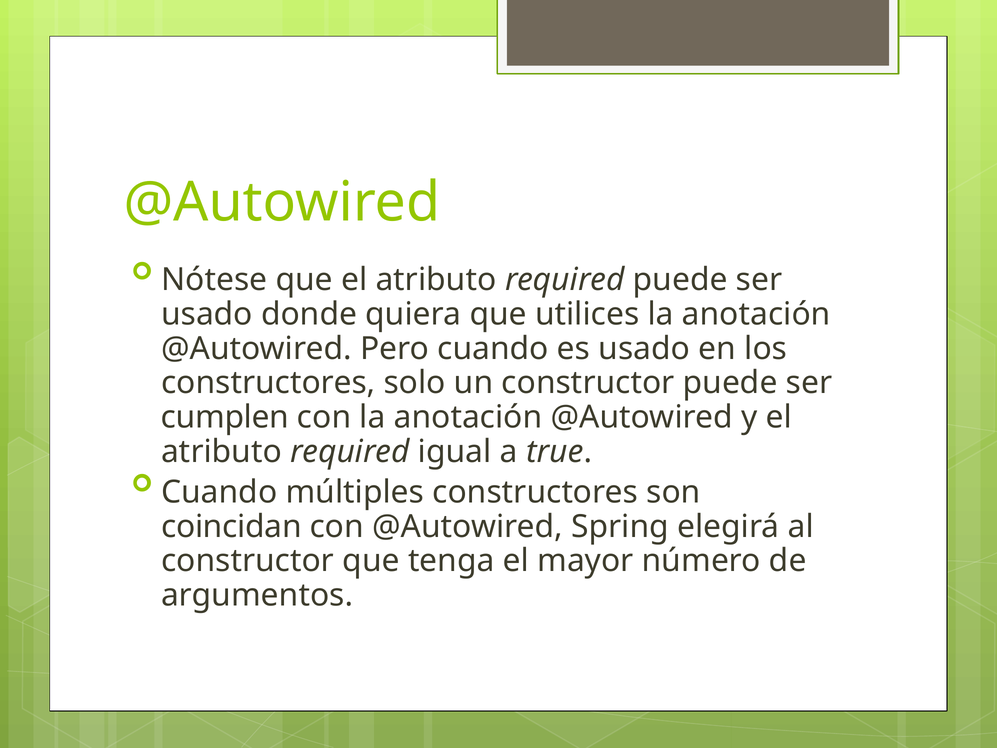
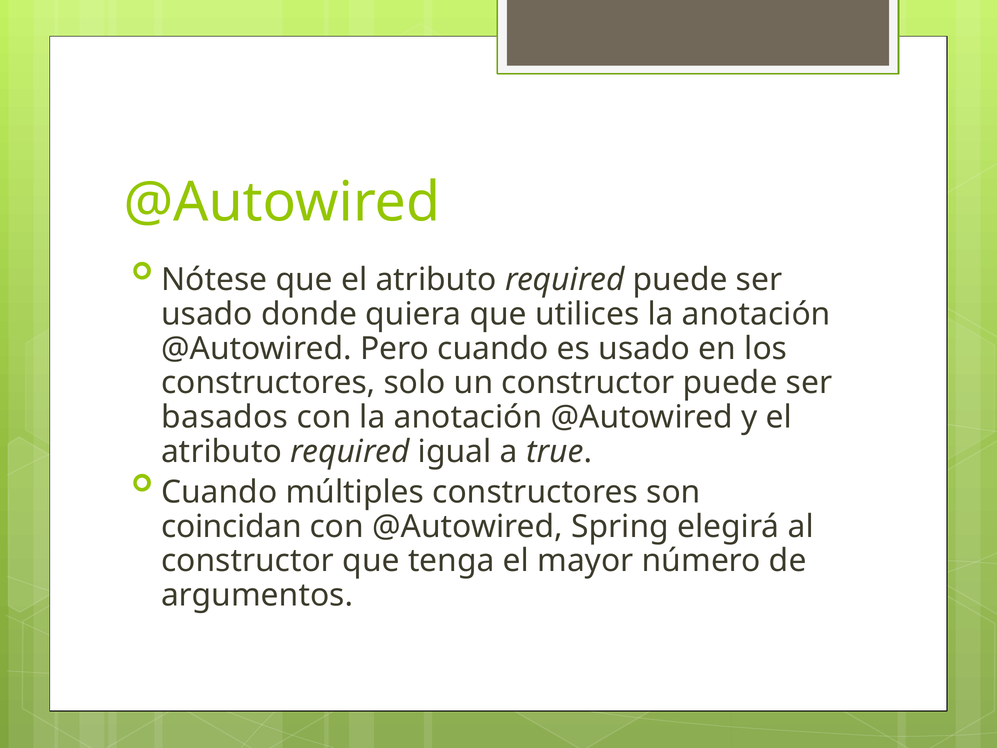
cumplen: cumplen -> basados
